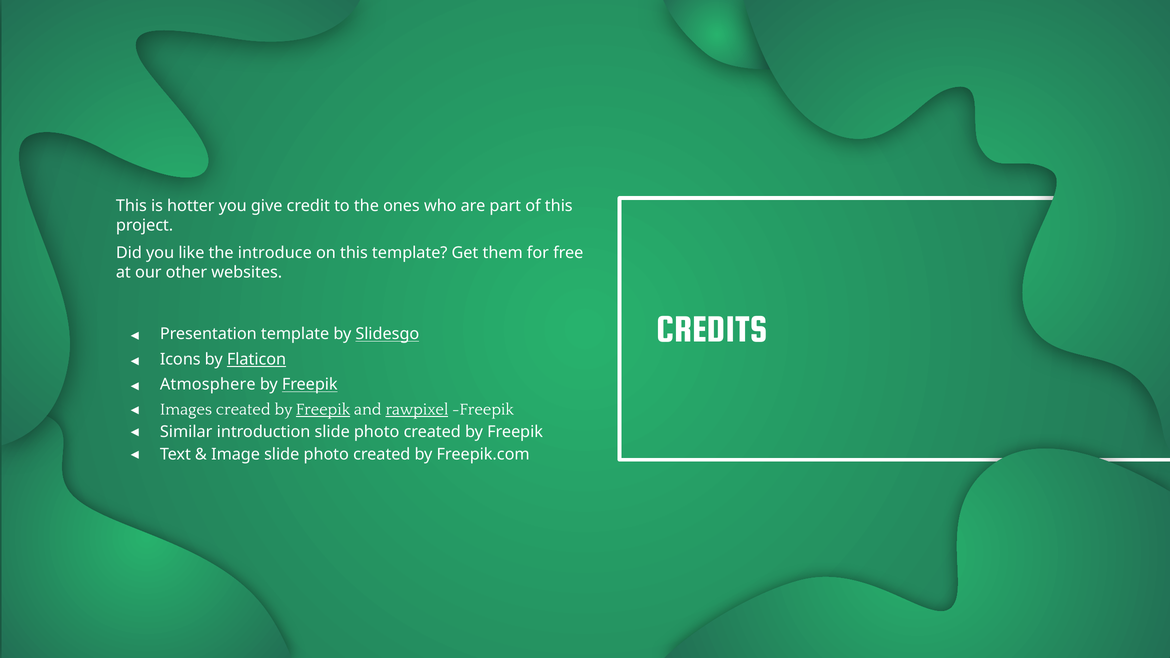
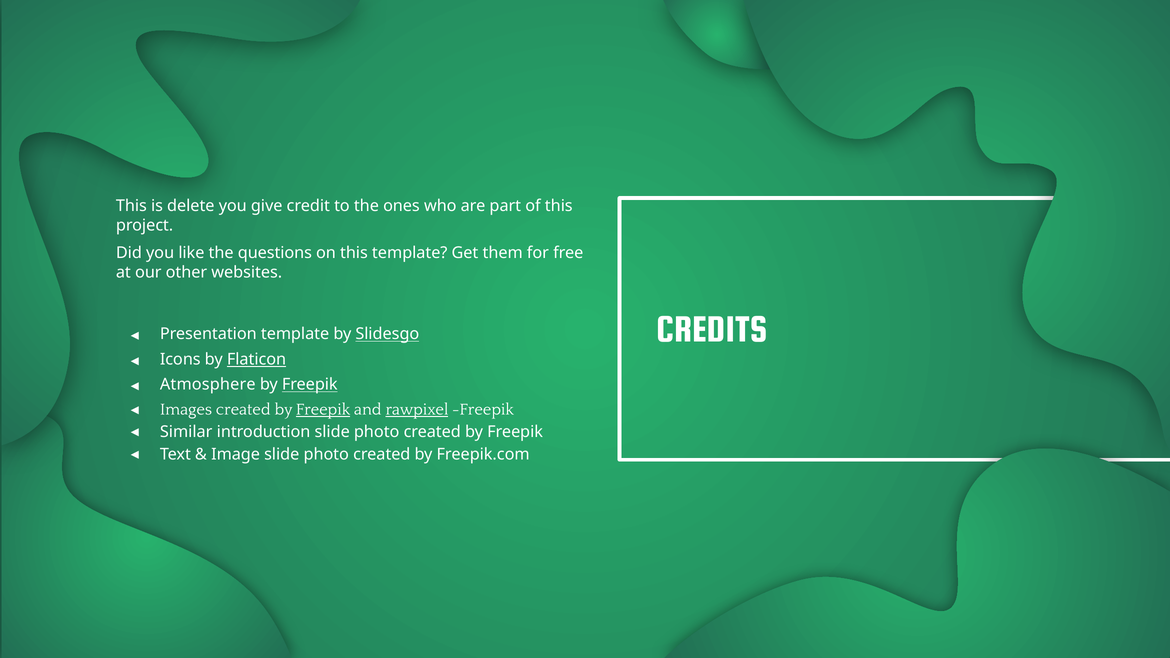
hotter: hotter -> delete
introduce: introduce -> questions
